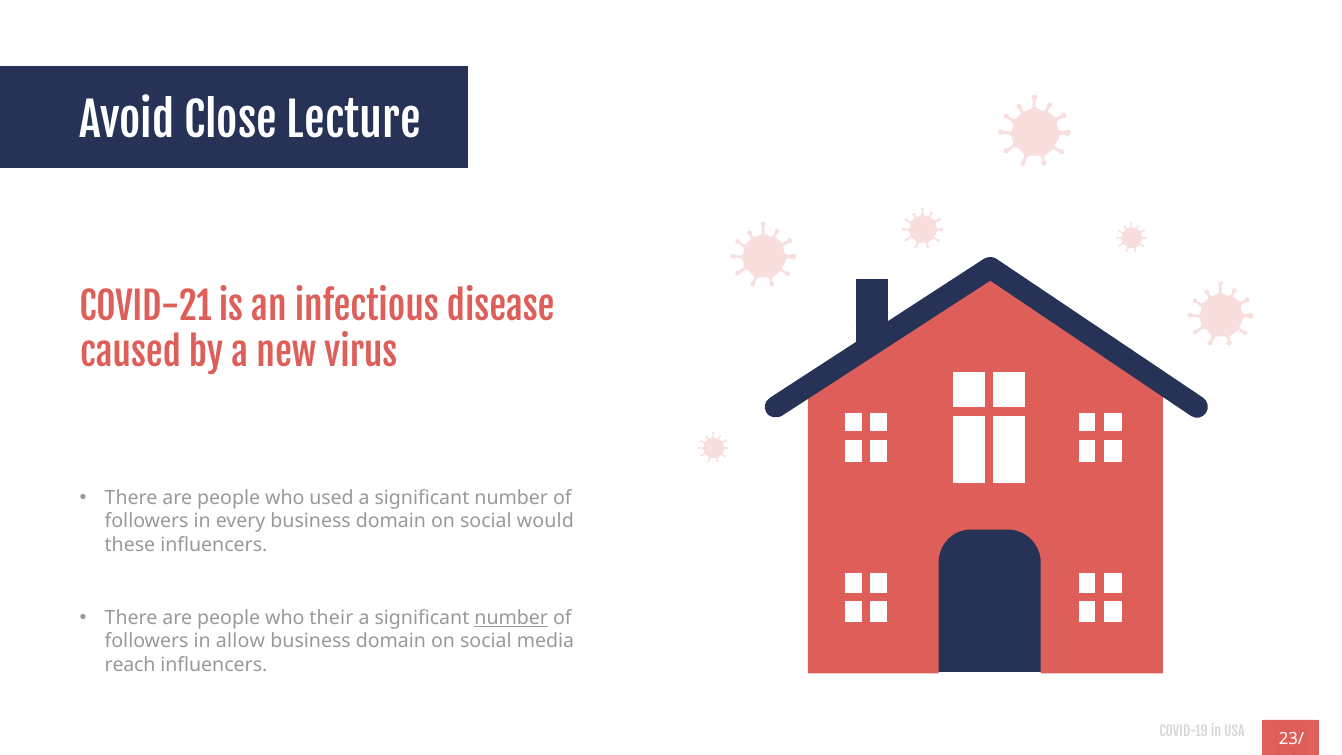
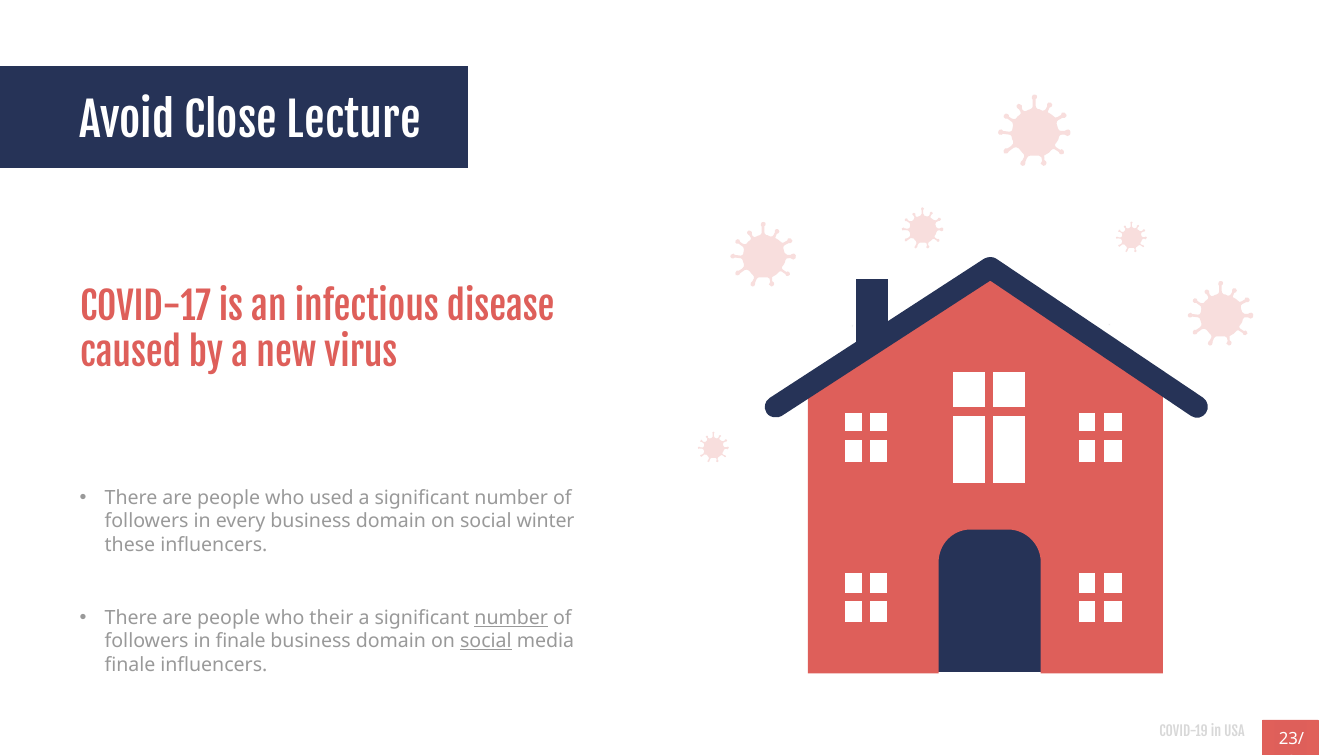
COVID-21: COVID-21 -> COVID-17
would: would -> winter
in allow: allow -> finale
social at (486, 642) underline: none -> present
reach at (130, 665): reach -> finale
